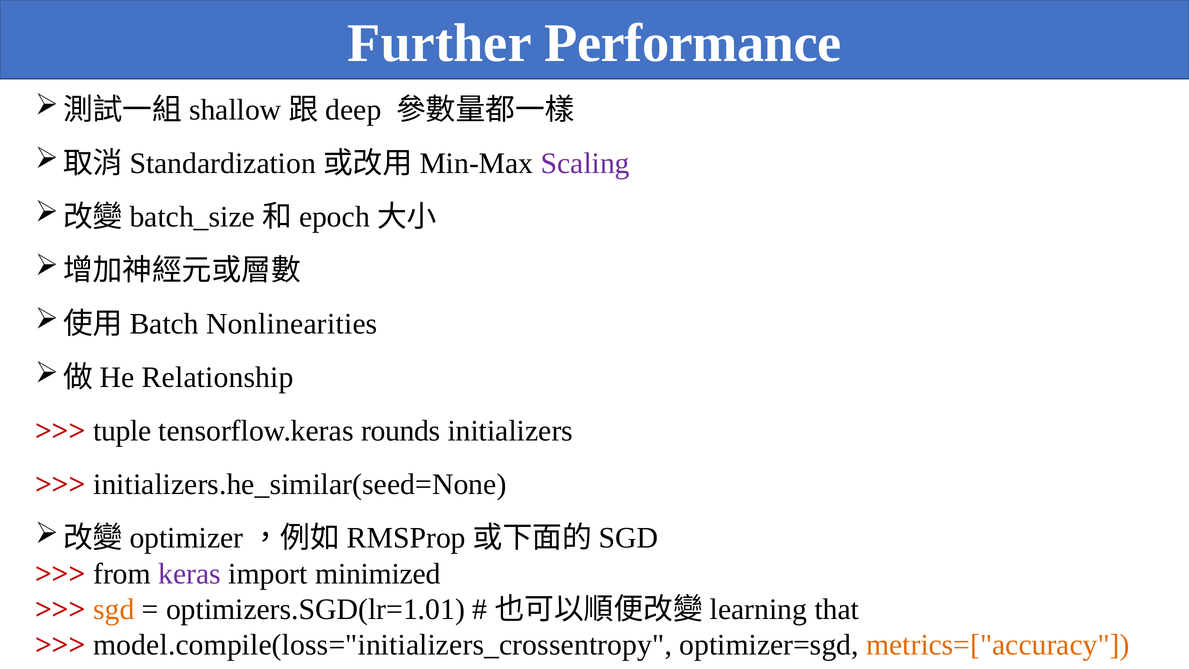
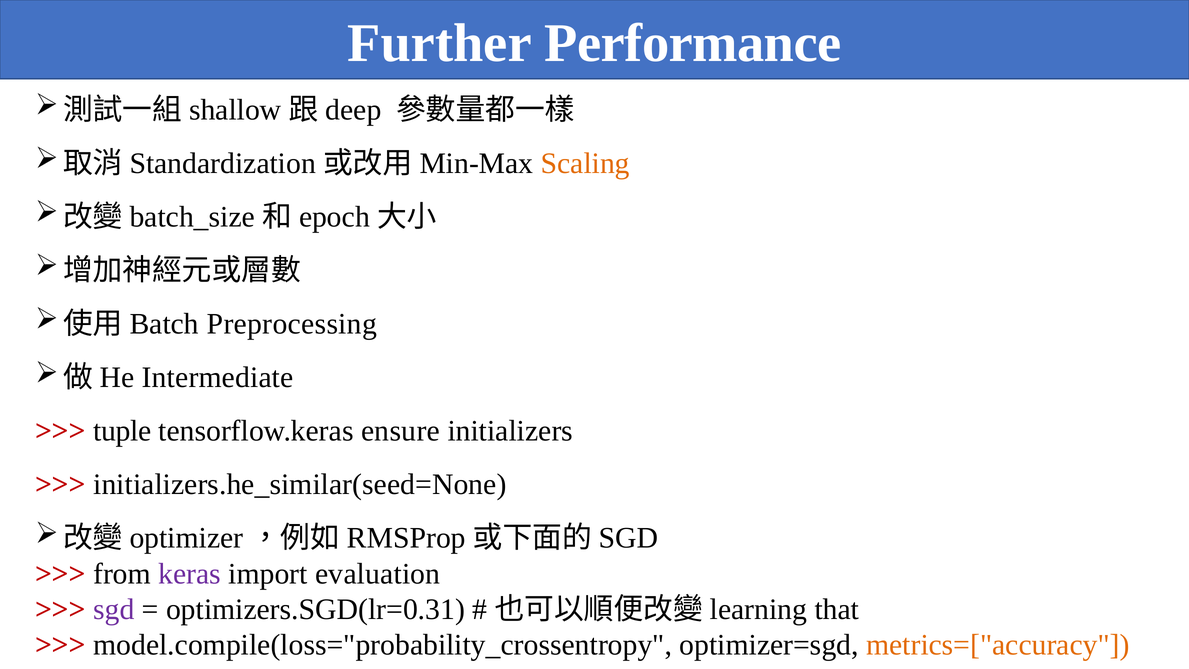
Scaling colour: purple -> orange
Nonlinearities: Nonlinearities -> Preprocessing
Relationship: Relationship -> Intermediate
rounds: rounds -> ensure
minimized: minimized -> evaluation
sgd colour: orange -> purple
optimizers.SGD(lr=1.01: optimizers.SGD(lr=1.01 -> optimizers.SGD(lr=0.31
model.compile(loss="initializers_crossentropy: model.compile(loss="initializers_crossentropy -> model.compile(loss="probability_crossentropy
